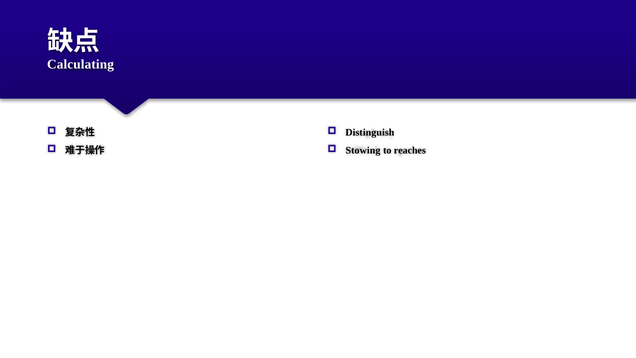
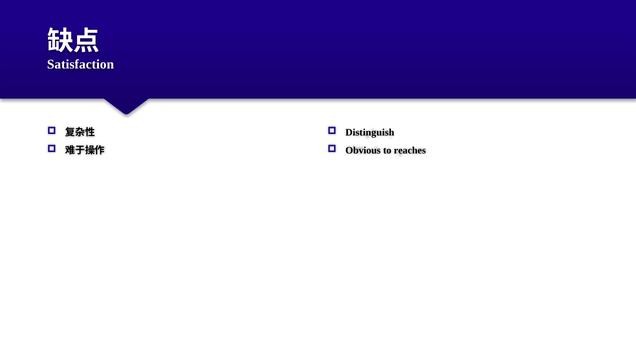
Calculating: Calculating -> Satisfaction
Stowing: Stowing -> Obvious
